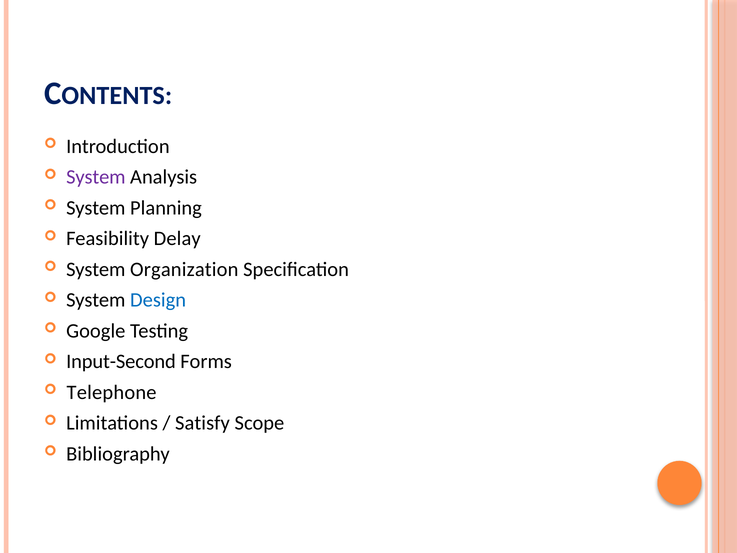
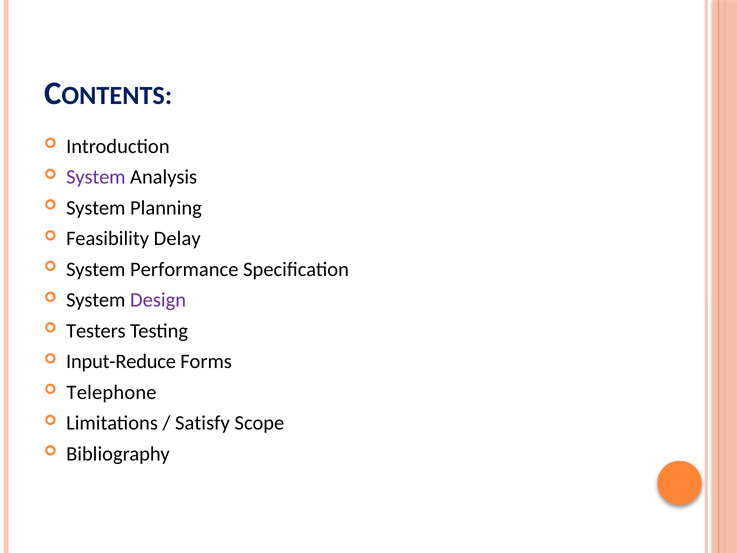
Organization: Organization -> Performance
Design colour: blue -> purple
Google: Google -> Testers
Input-Second: Input-Second -> Input-Reduce
